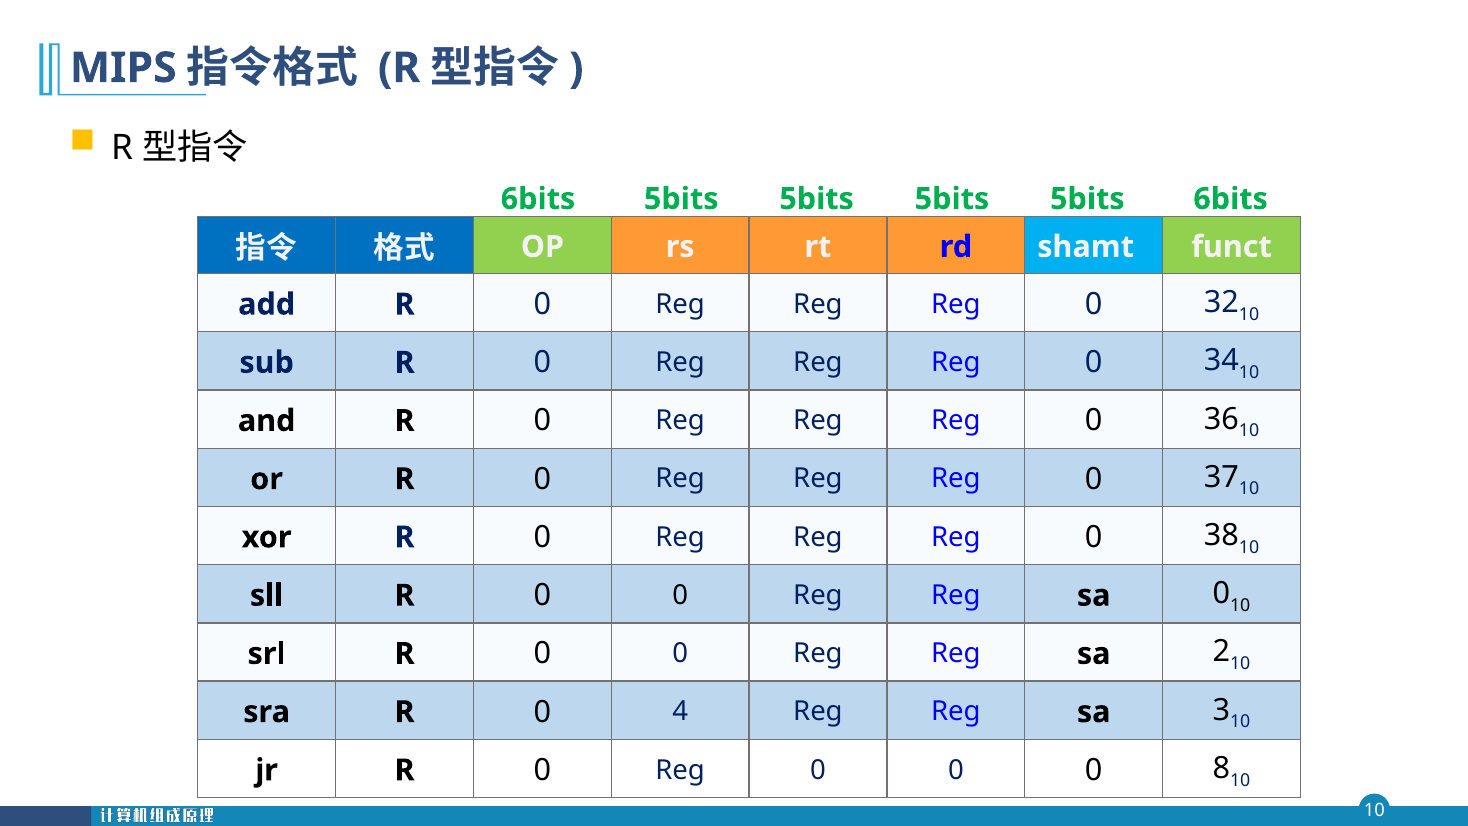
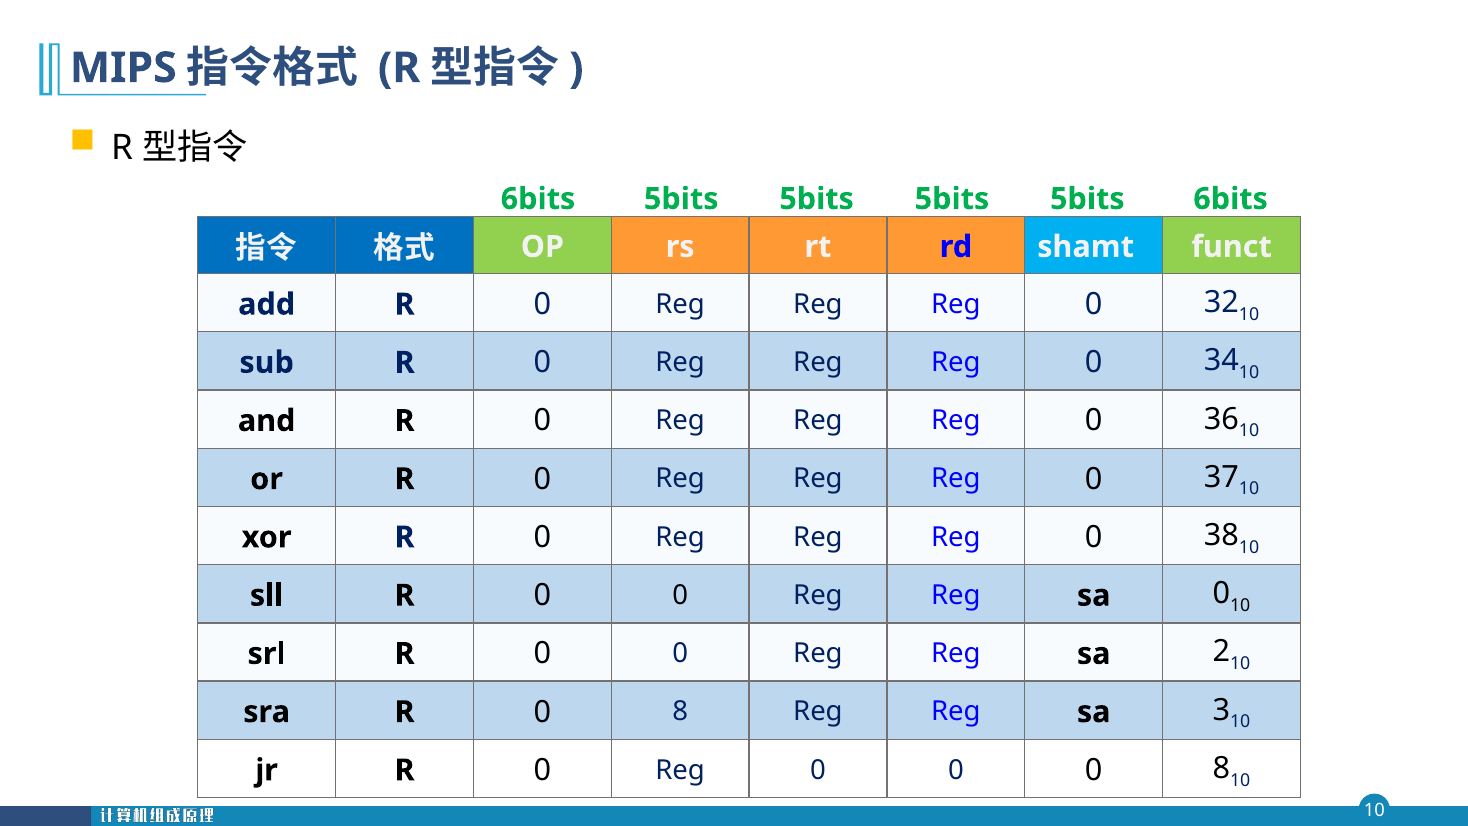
R 0 4: 4 -> 8
